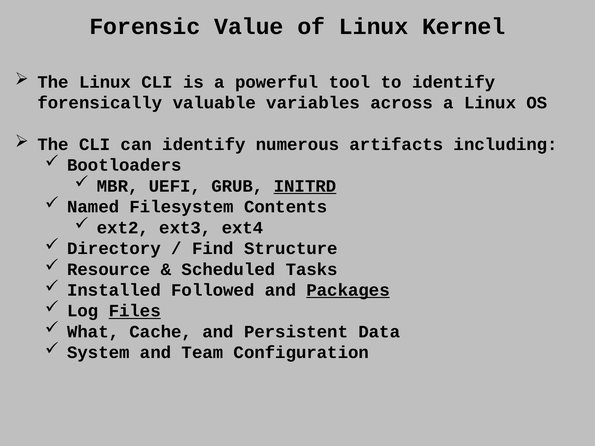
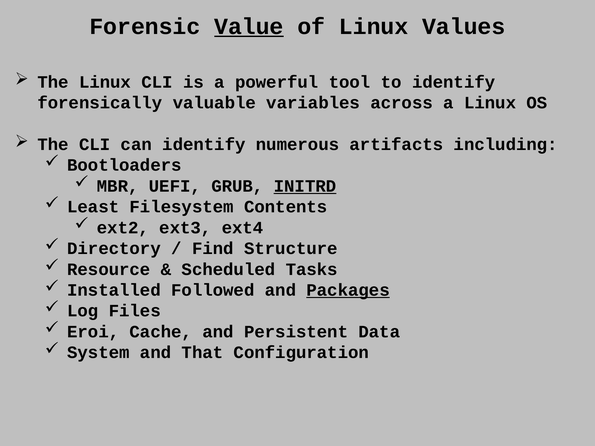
Value underline: none -> present
Kernel: Kernel -> Values
Named: Named -> Least
Files underline: present -> none
What: What -> Eroi
Team: Team -> That
